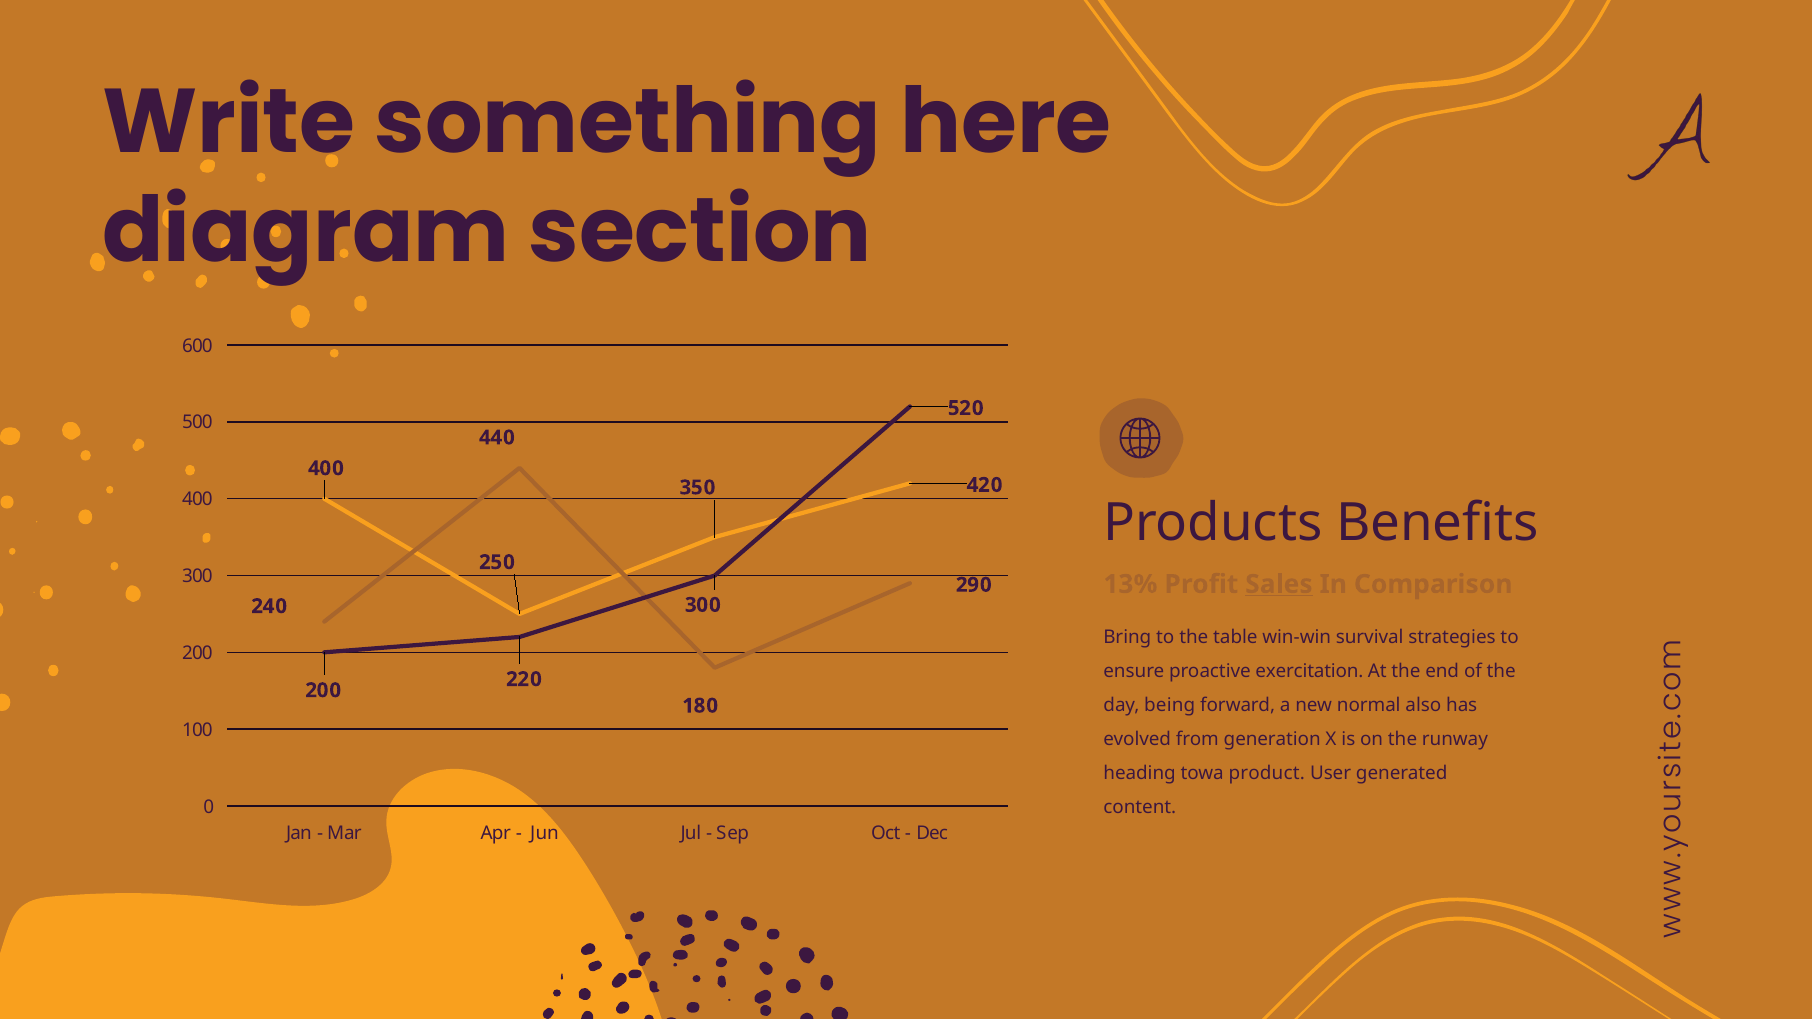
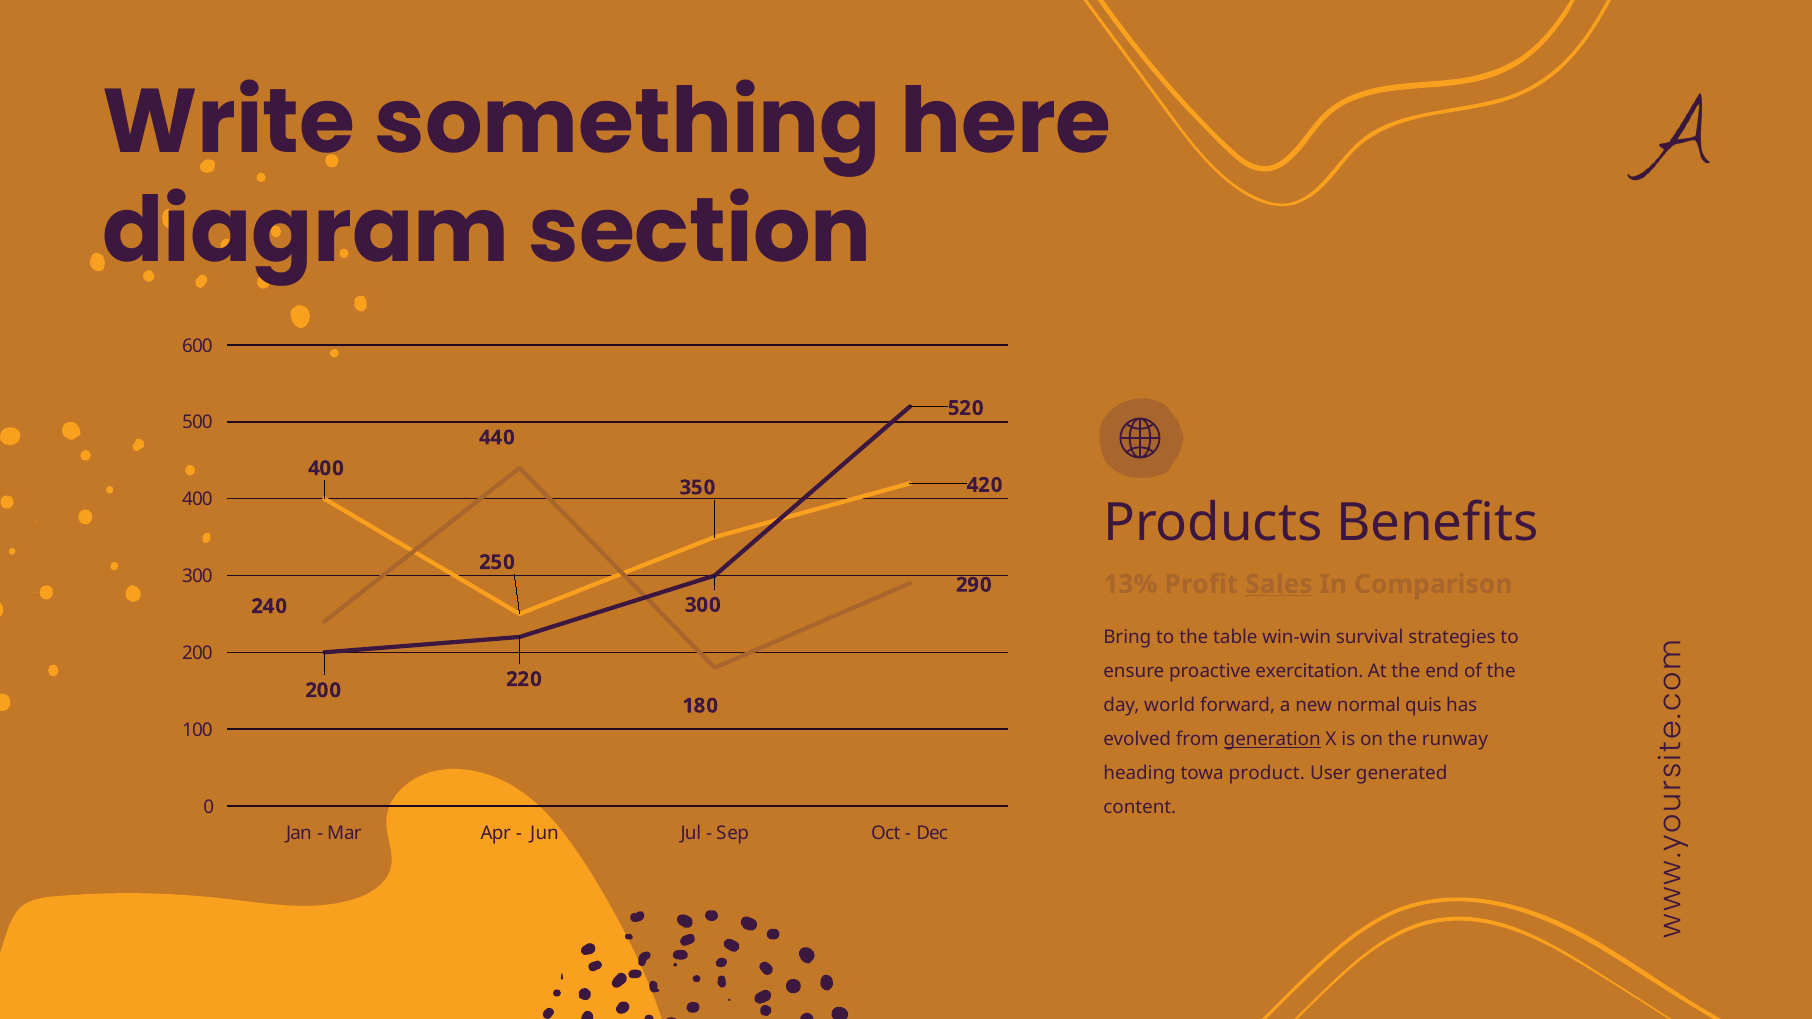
being: being -> world
also: also -> quis
generation underline: none -> present
